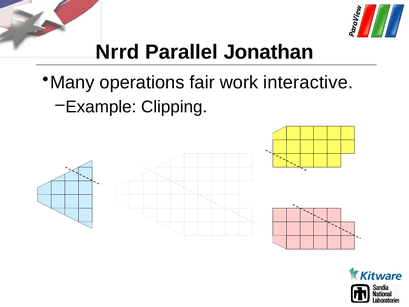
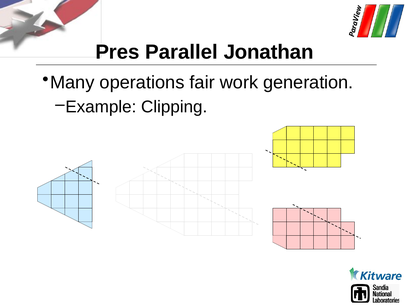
Nrrd: Nrrd -> Pres
interactive: interactive -> generation
